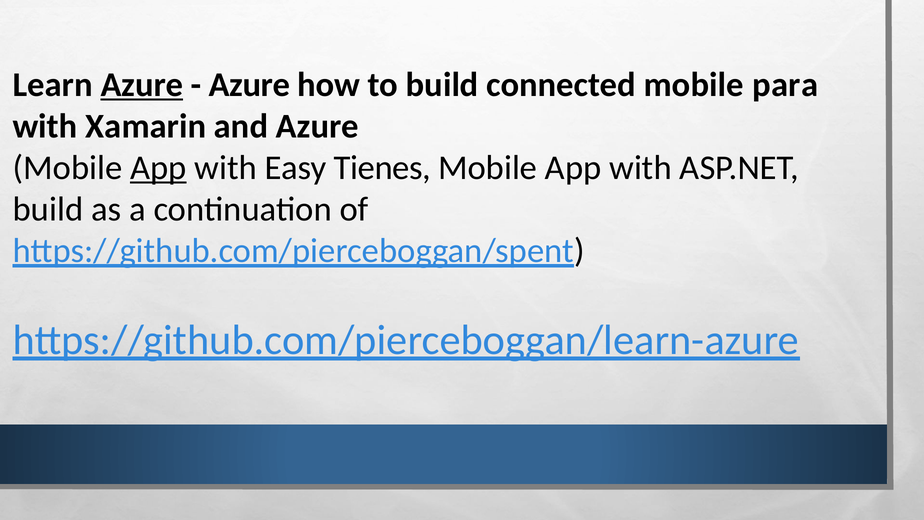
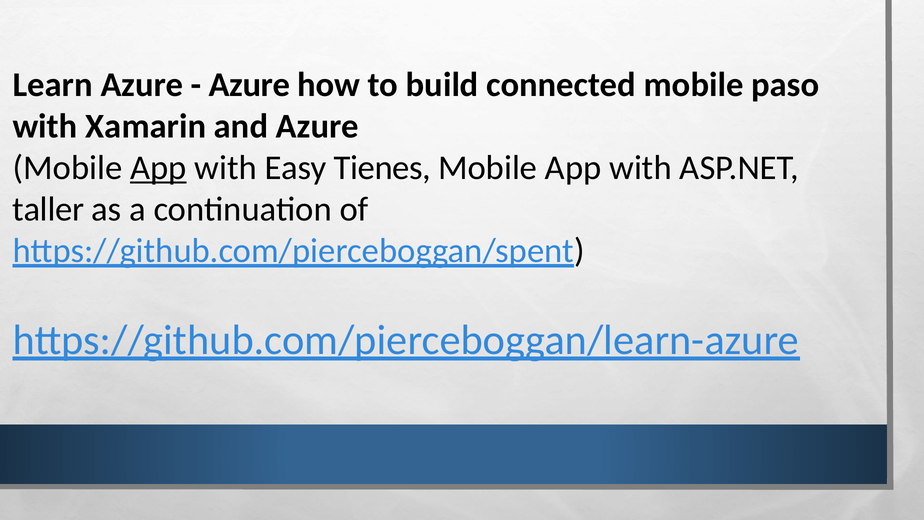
Azure at (142, 85) underline: present -> none
para: para -> paso
build at (48, 209): build -> taller
